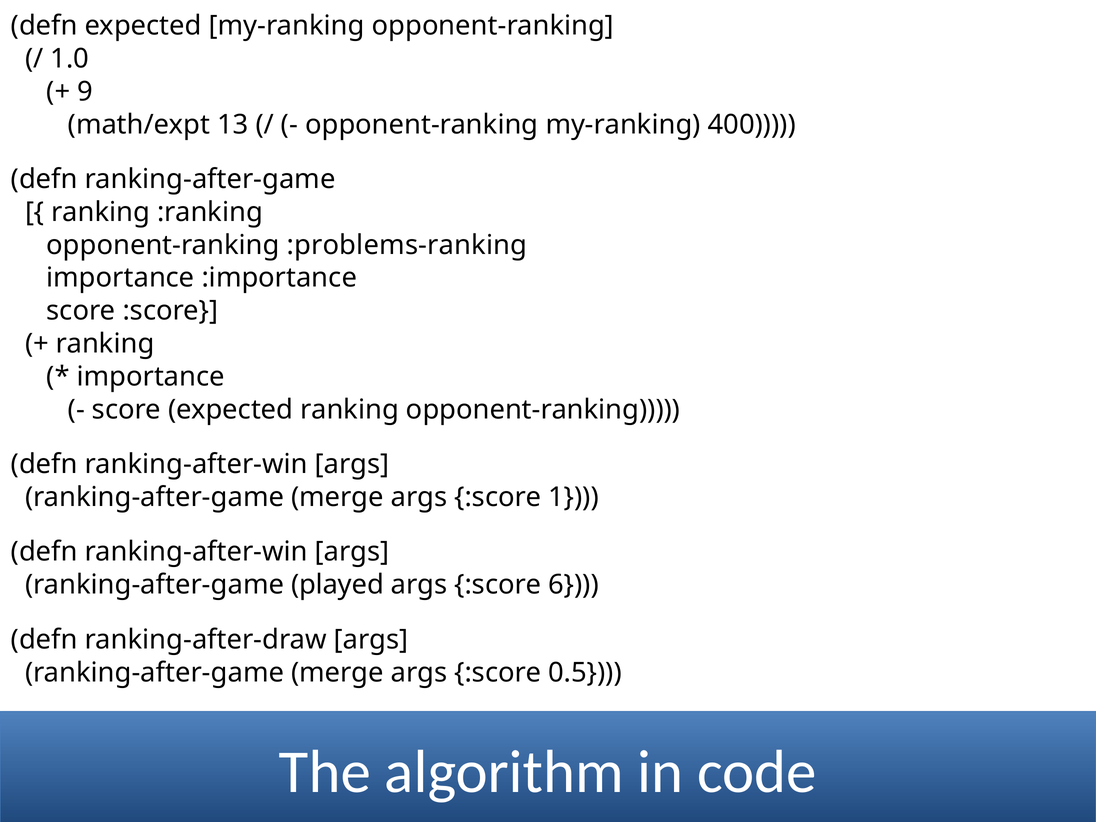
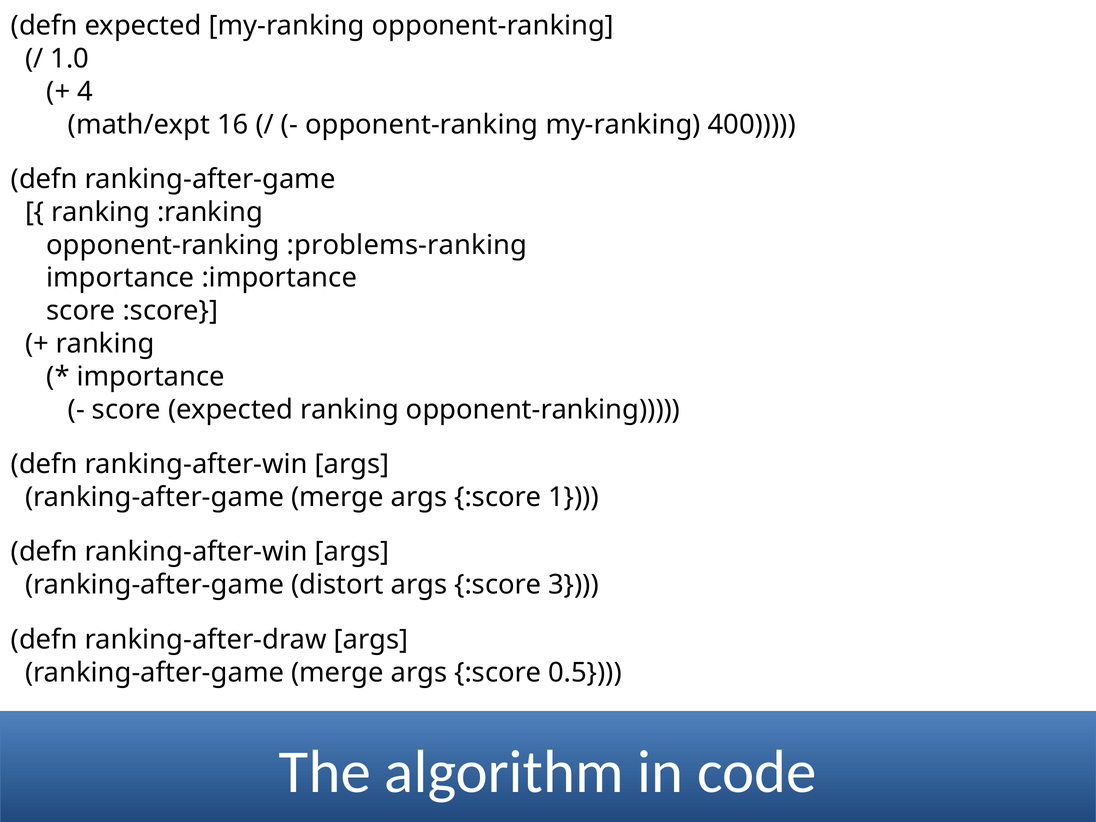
9: 9 -> 4
13: 13 -> 16
played: played -> distort
6: 6 -> 3
